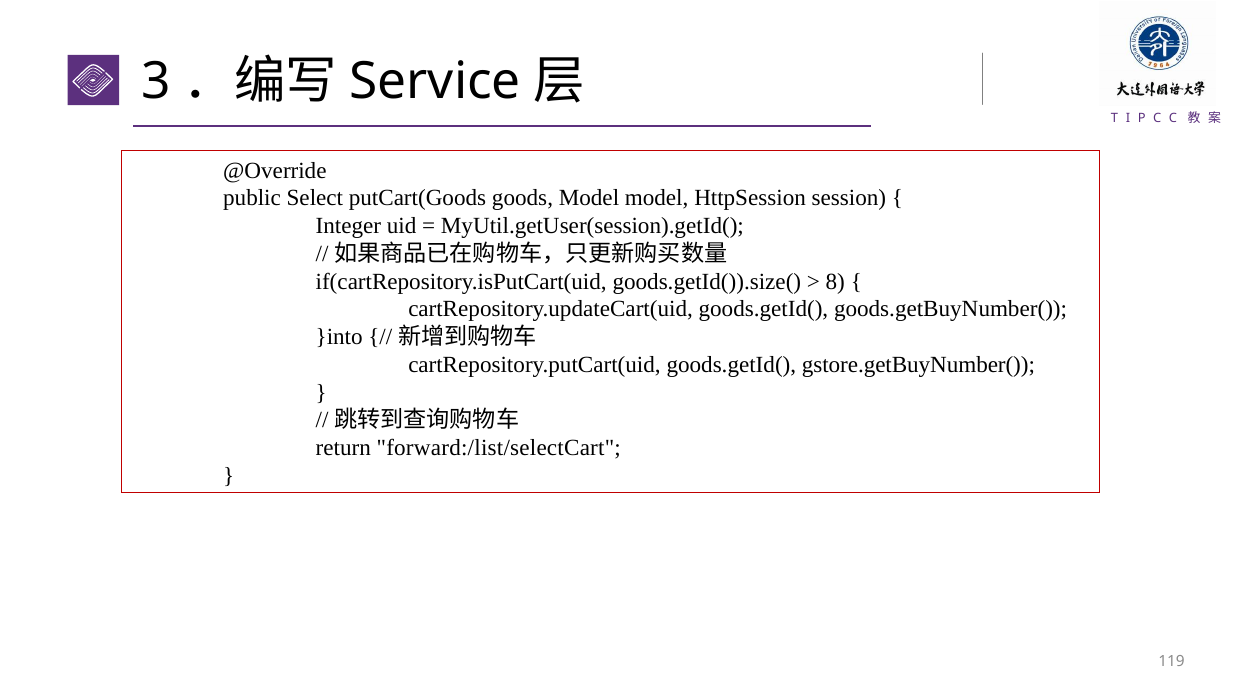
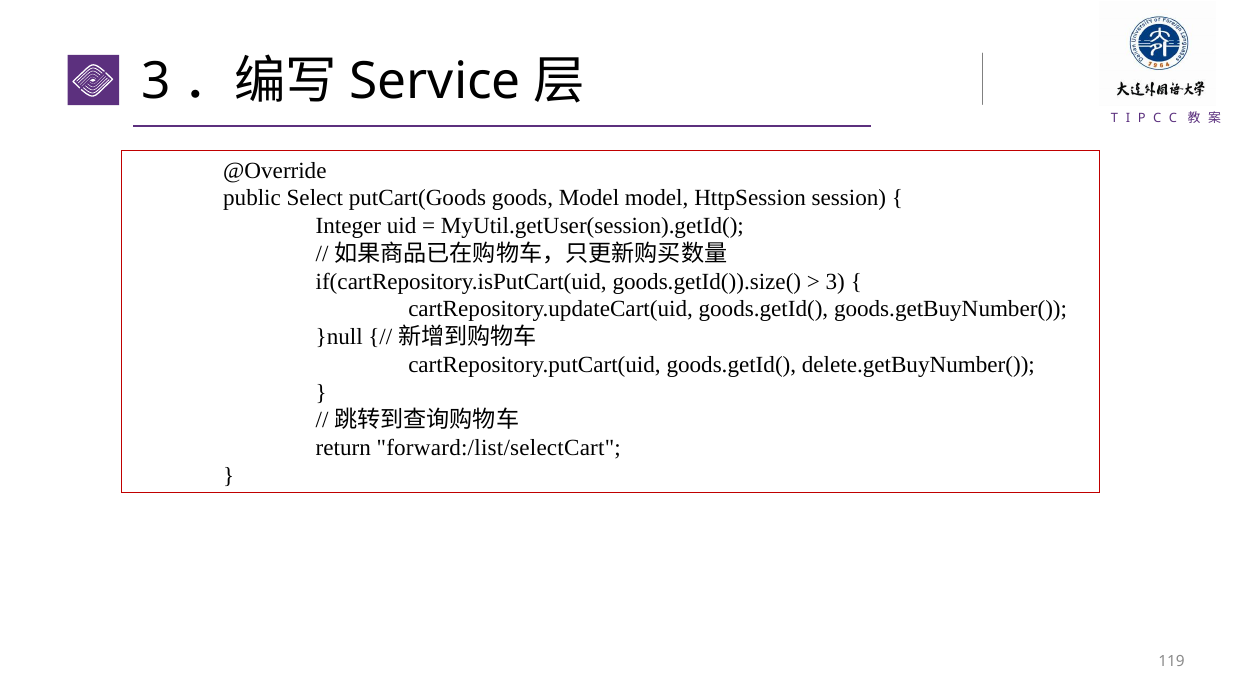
8 at (835, 282): 8 -> 3
}into: }into -> }null
gstore.getBuyNumber(: gstore.getBuyNumber( -> delete.getBuyNumber(
